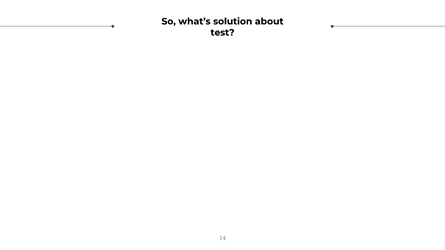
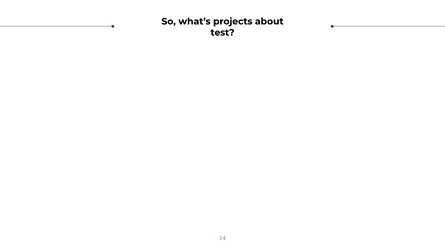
solution: solution -> projects
